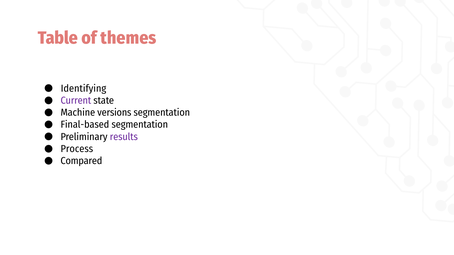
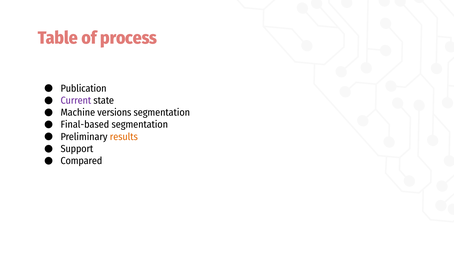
themes: themes -> process
Identifying: Identifying -> Publication
results colour: purple -> orange
Process: Process -> Support
